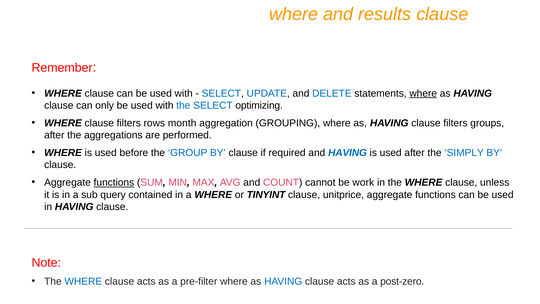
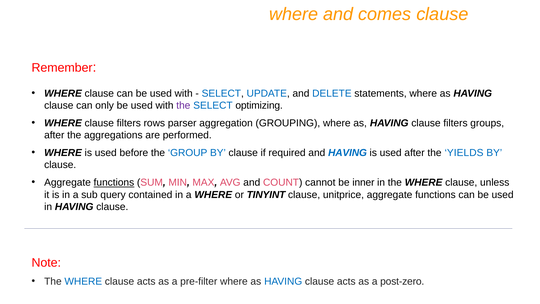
results: results -> comes
where at (423, 93) underline: present -> none
the at (183, 105) colour: blue -> purple
month: month -> parser
SIMPLY: SIMPLY -> YIELDS
work: work -> inner
